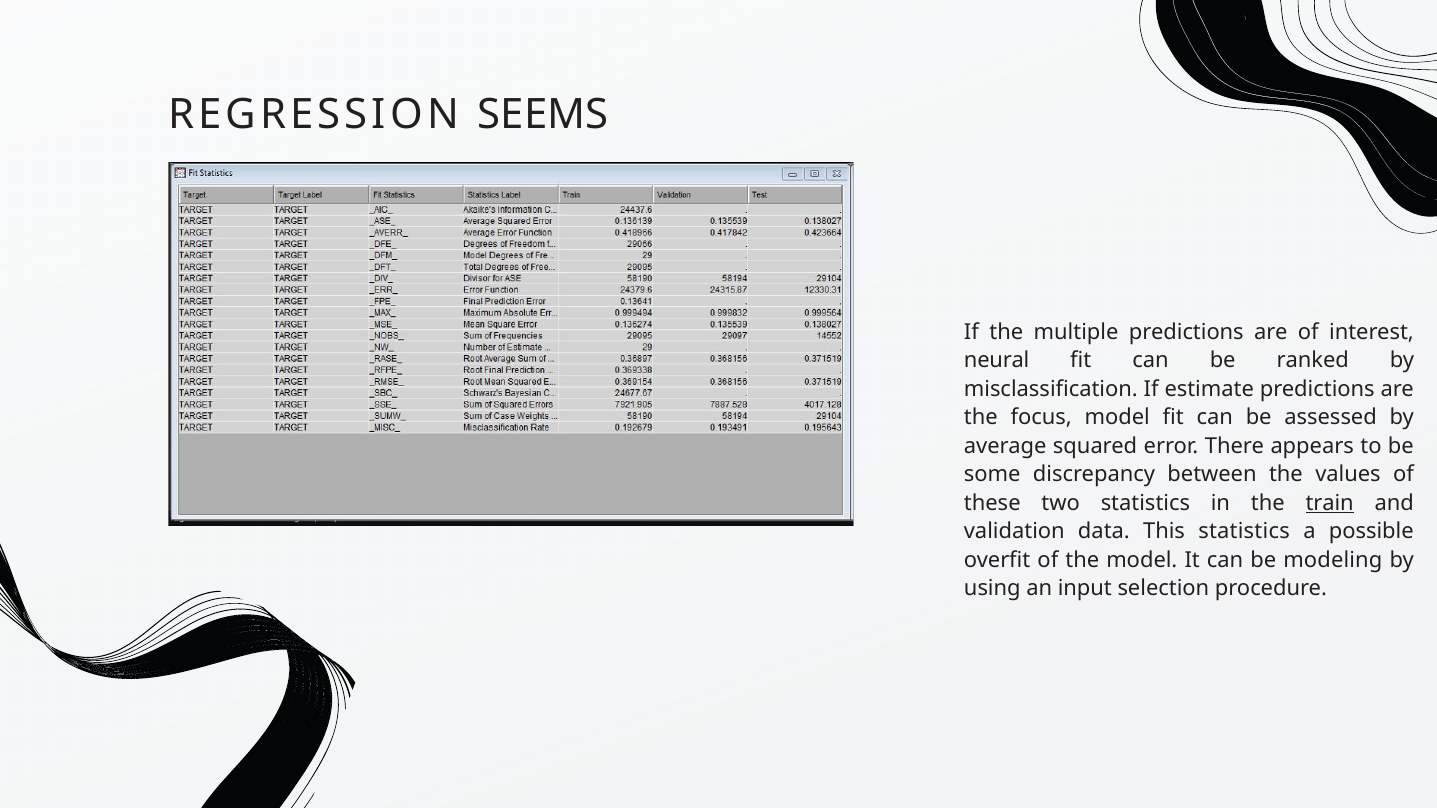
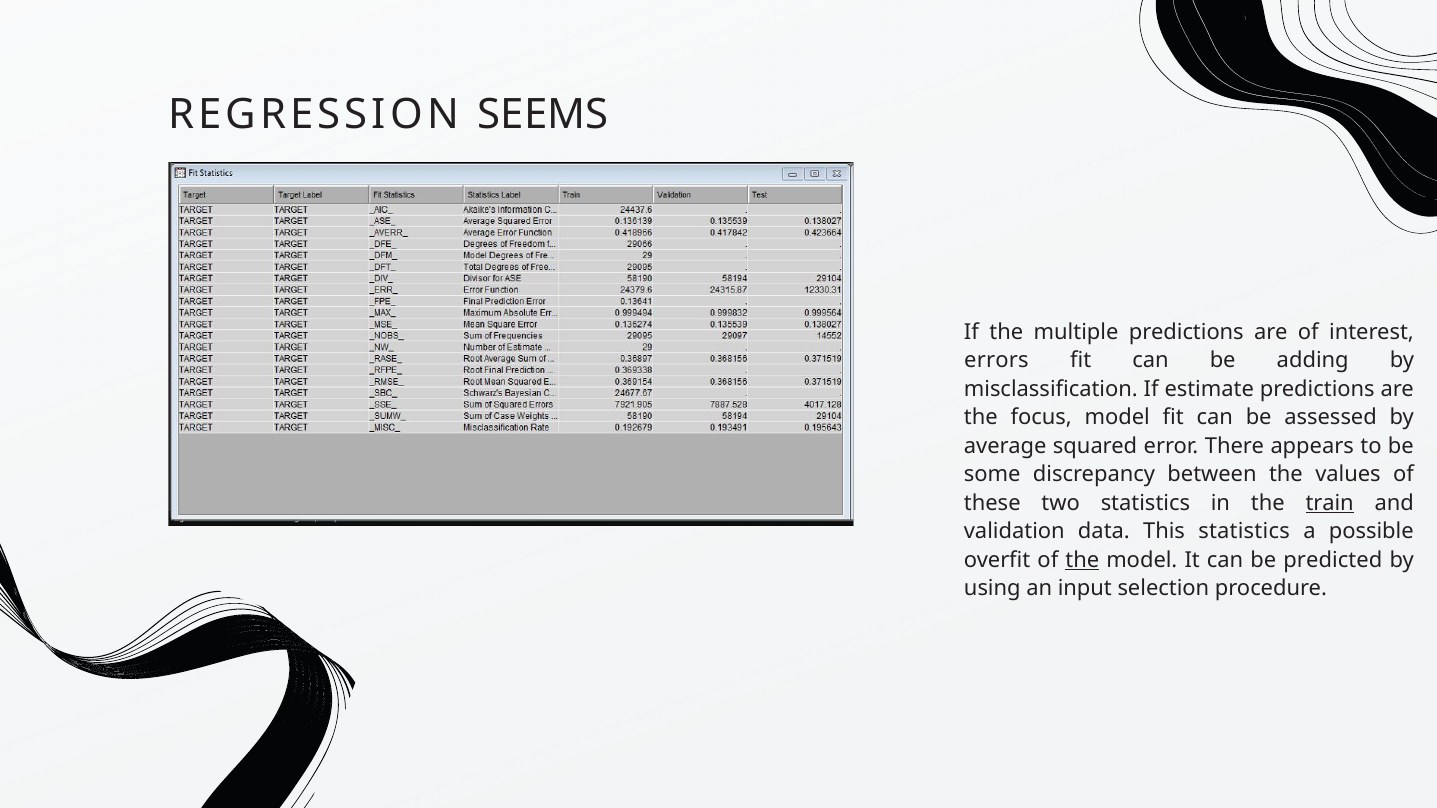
neural: neural -> errors
ranked: ranked -> adding
the at (1082, 560) underline: none -> present
modeling: modeling -> predicted
